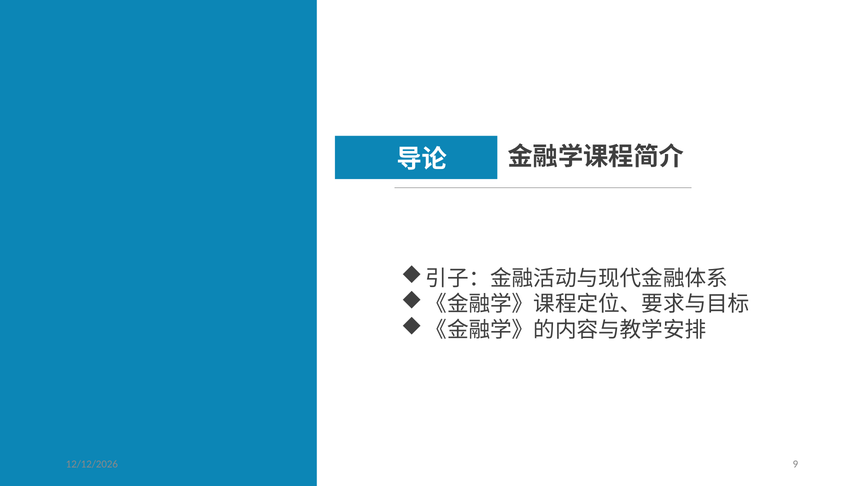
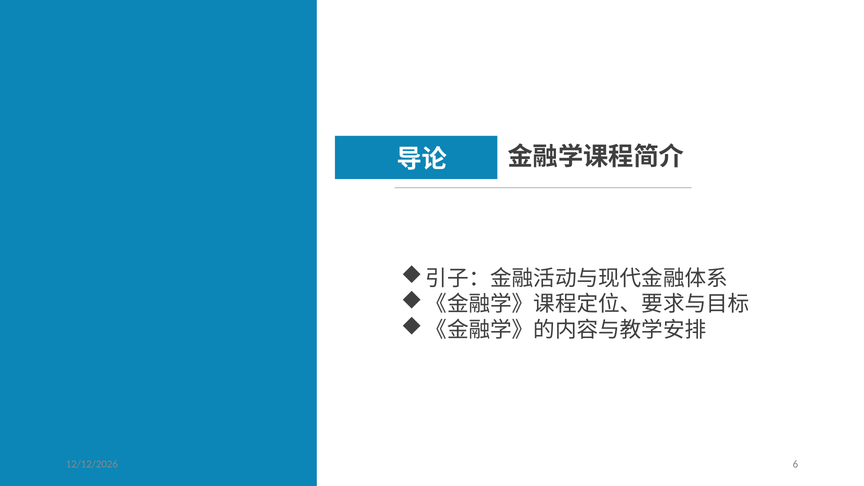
9: 9 -> 6
